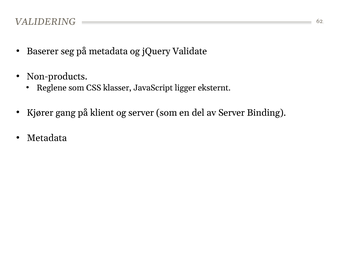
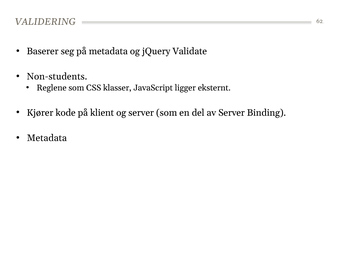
Non-products: Non-products -> Non-students
gang: gang -> kode
